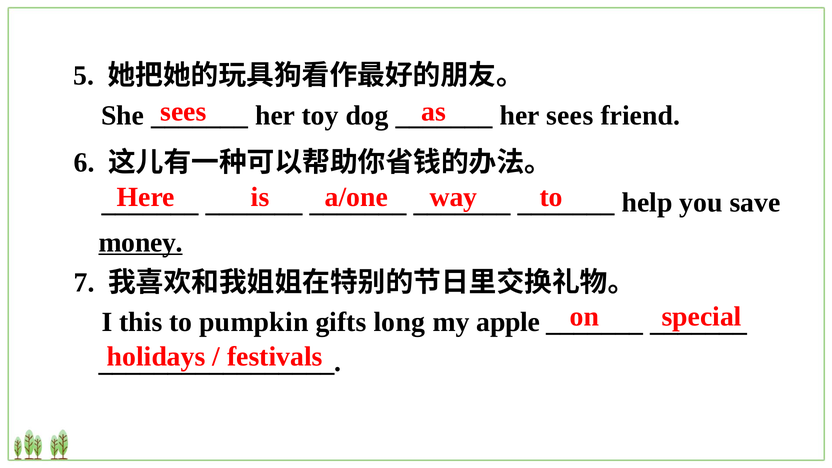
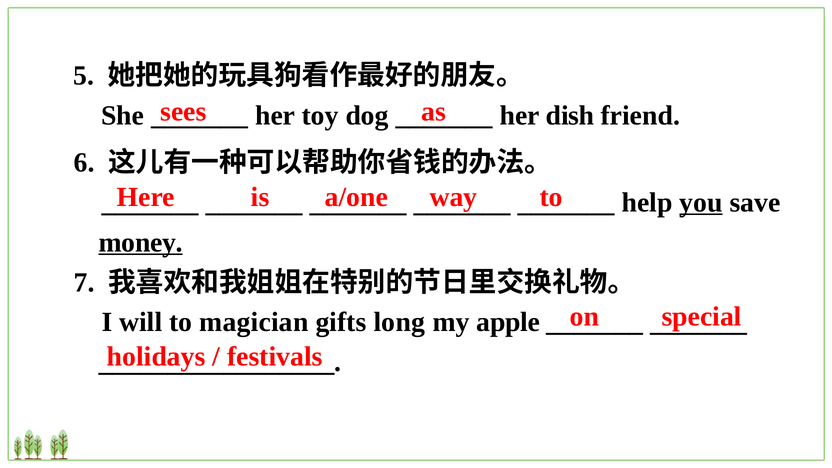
her sees: sees -> dish
you underline: none -> present
this: this -> will
pumpkin: pumpkin -> magician
